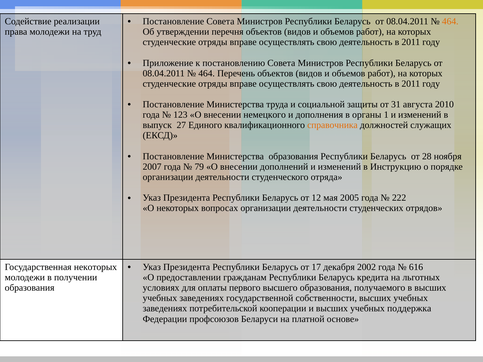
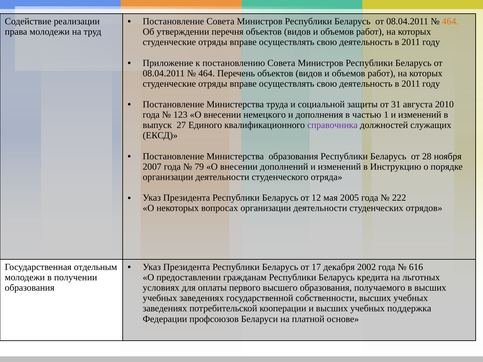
органы: органы -> частью
справочника colour: orange -> purple
Государственная некоторых: некоторых -> отдельным
